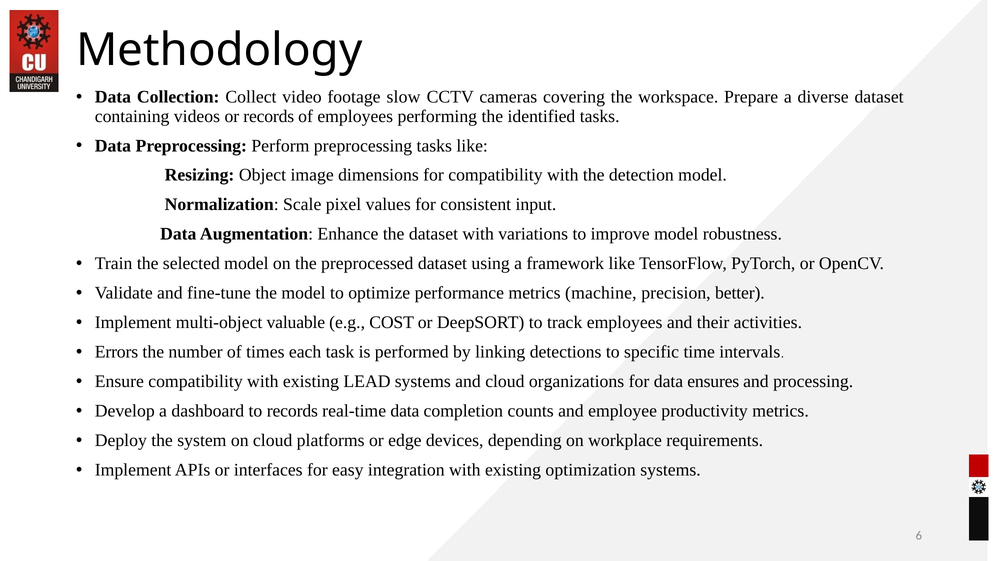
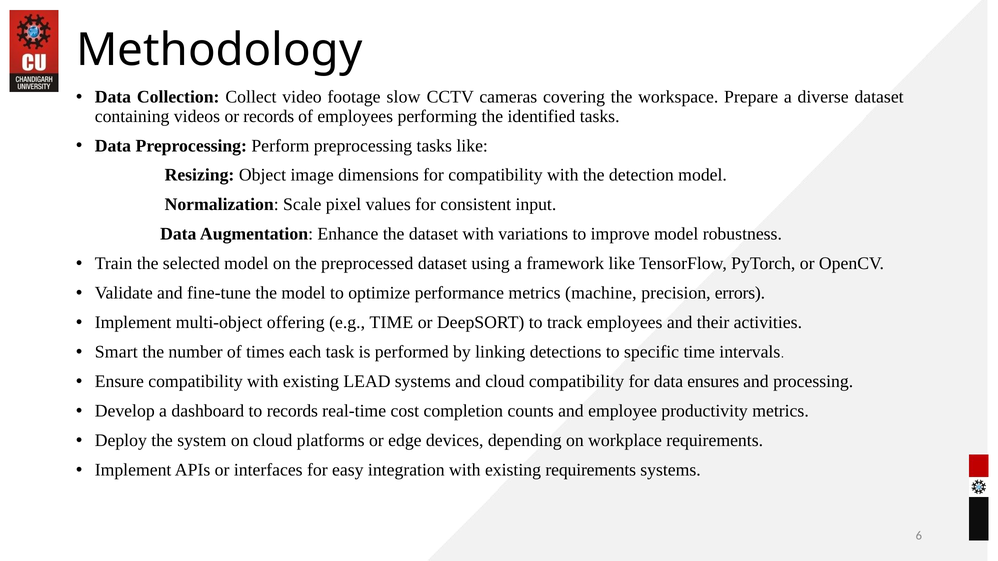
better: better -> errors
valuable: valuable -> offering
e.g COST: COST -> TIME
Errors: Errors -> Smart
cloud organizations: organizations -> compatibility
real-time data: data -> cost
existing optimization: optimization -> requirements
